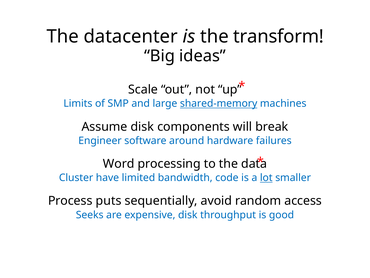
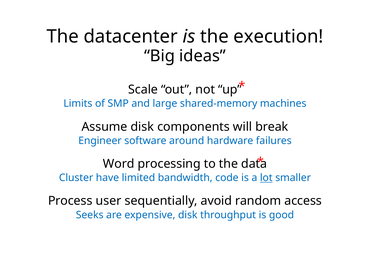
transform: transform -> execution
shared-memory underline: present -> none
puts: puts -> user
